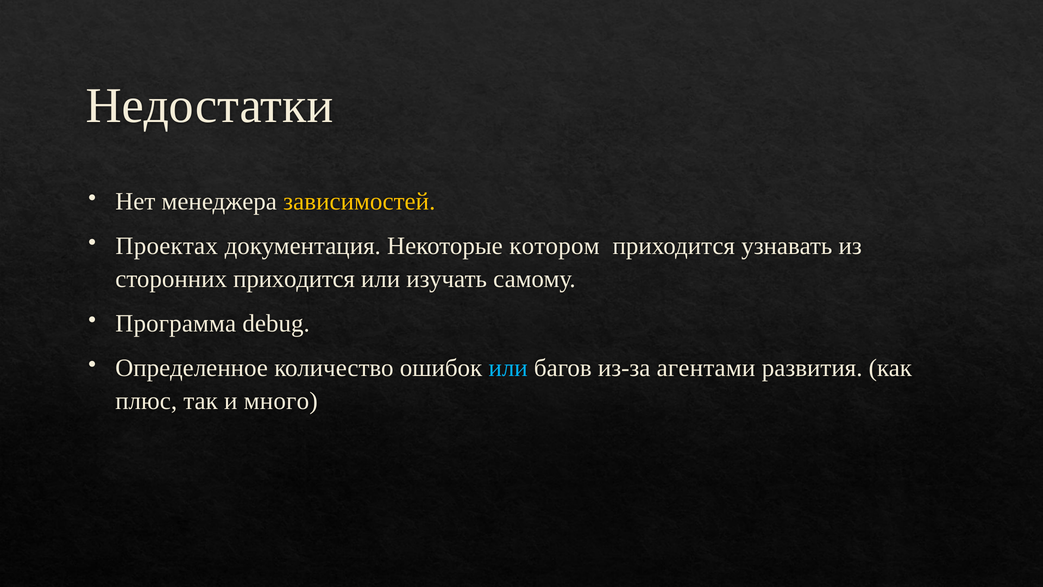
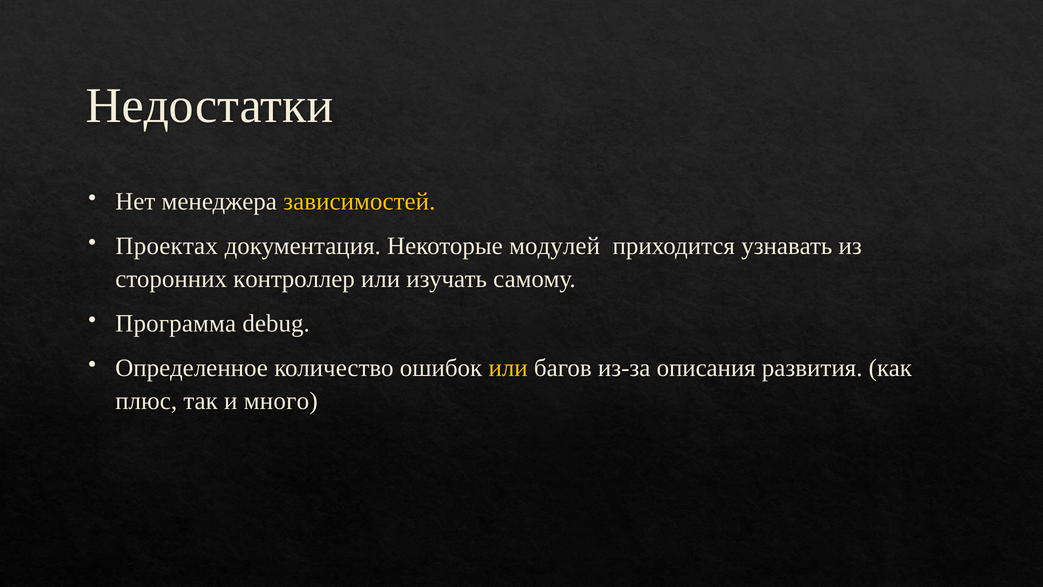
котором: котором -> модулей
сторонних приходится: приходится -> контроллер
или at (508, 368) colour: light blue -> yellow
агентами: агентами -> описания
